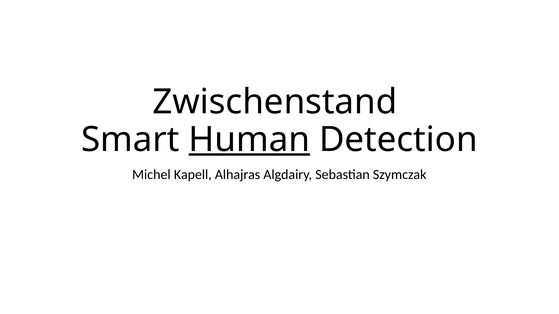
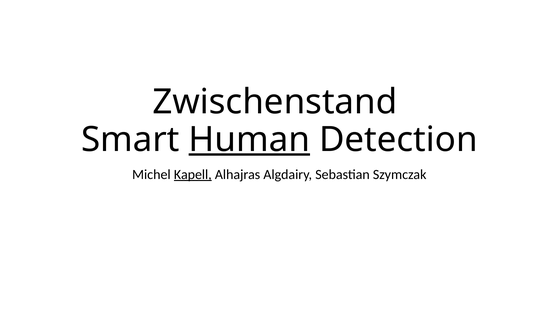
Kapell underline: none -> present
